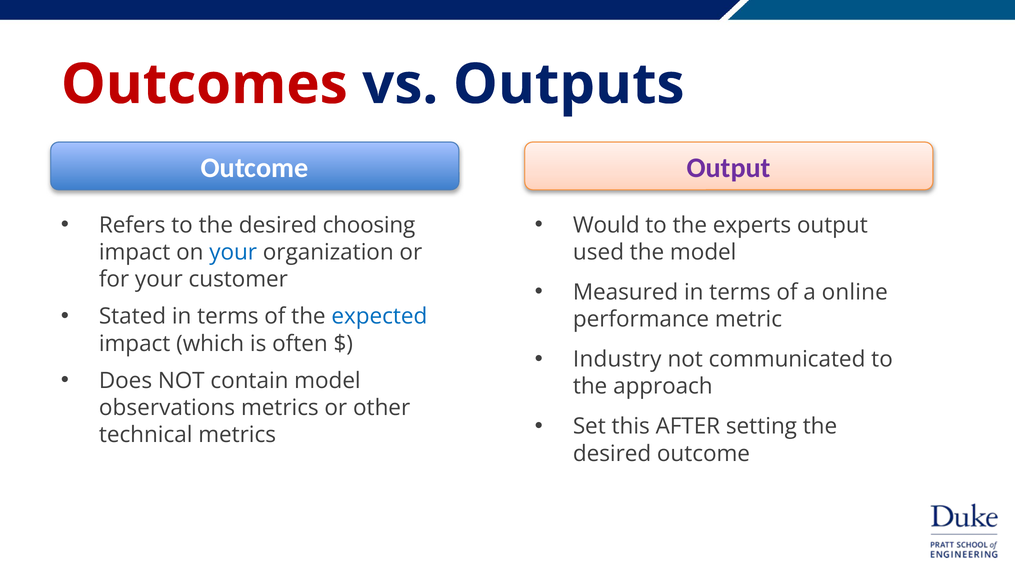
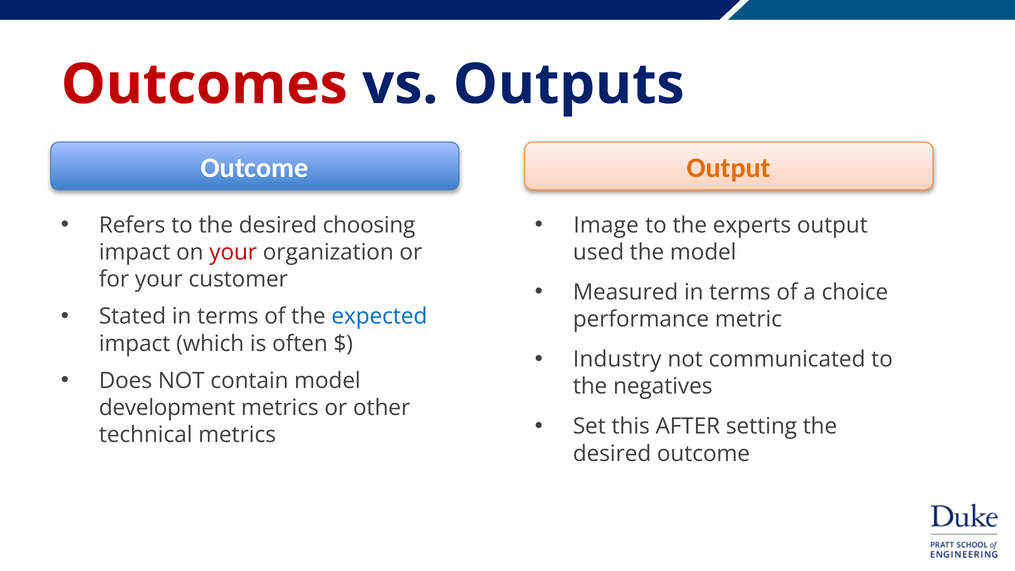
Output at (729, 168) colour: purple -> orange
Would: Would -> Image
your at (233, 252) colour: blue -> red
online: online -> choice
approach: approach -> negatives
observations: observations -> development
